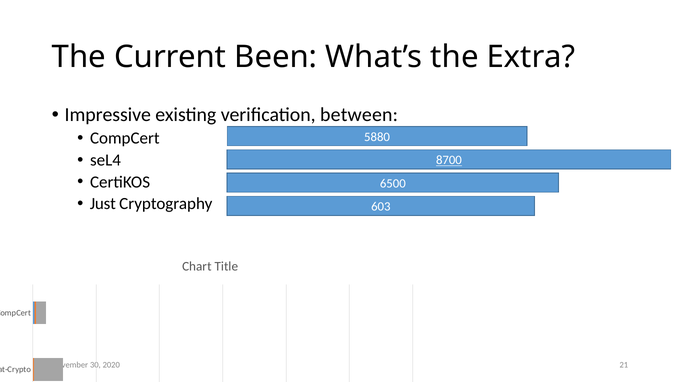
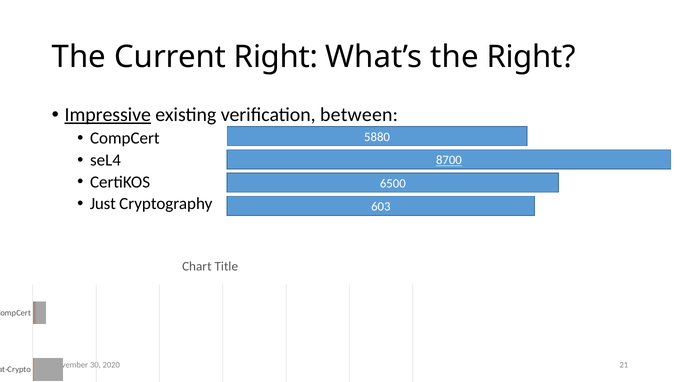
Current Been: Been -> Right
the Extra: Extra -> Right
Impressive underline: none -> present
